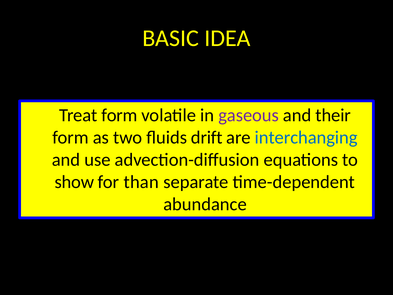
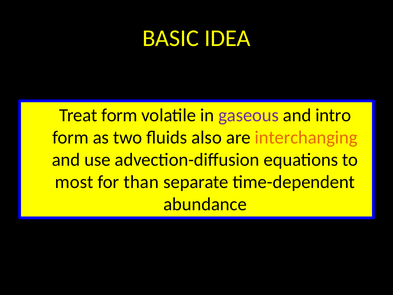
their: their -> intro
drift: drift -> also
interchanging colour: blue -> orange
show: show -> most
